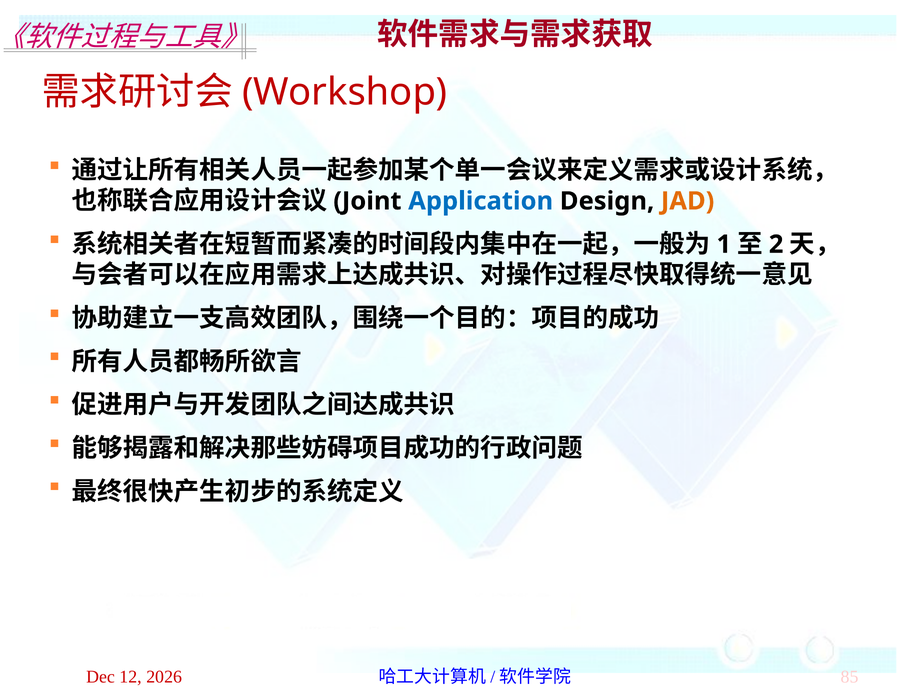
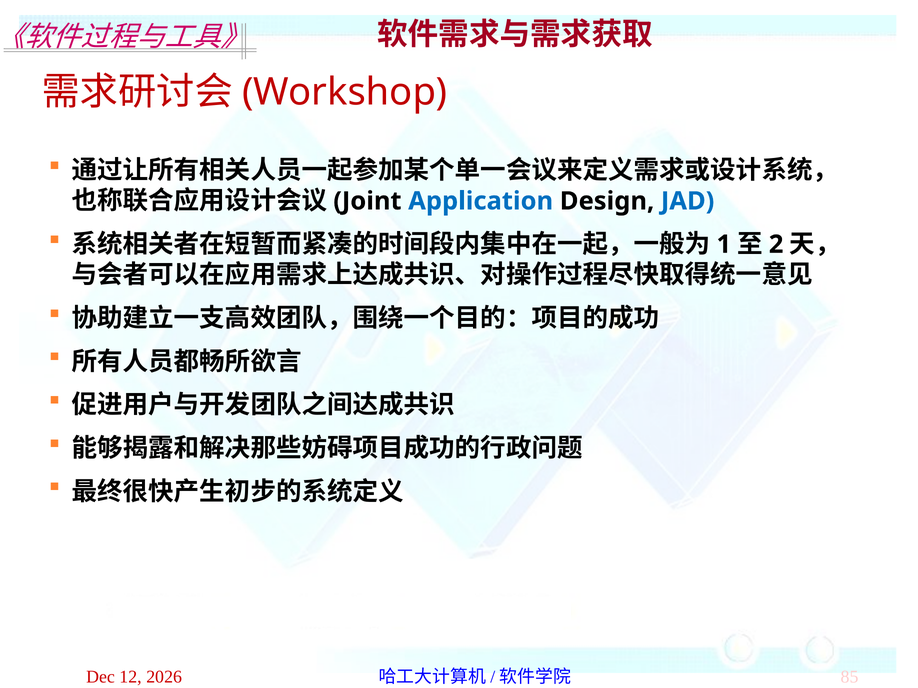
JAD colour: orange -> blue
